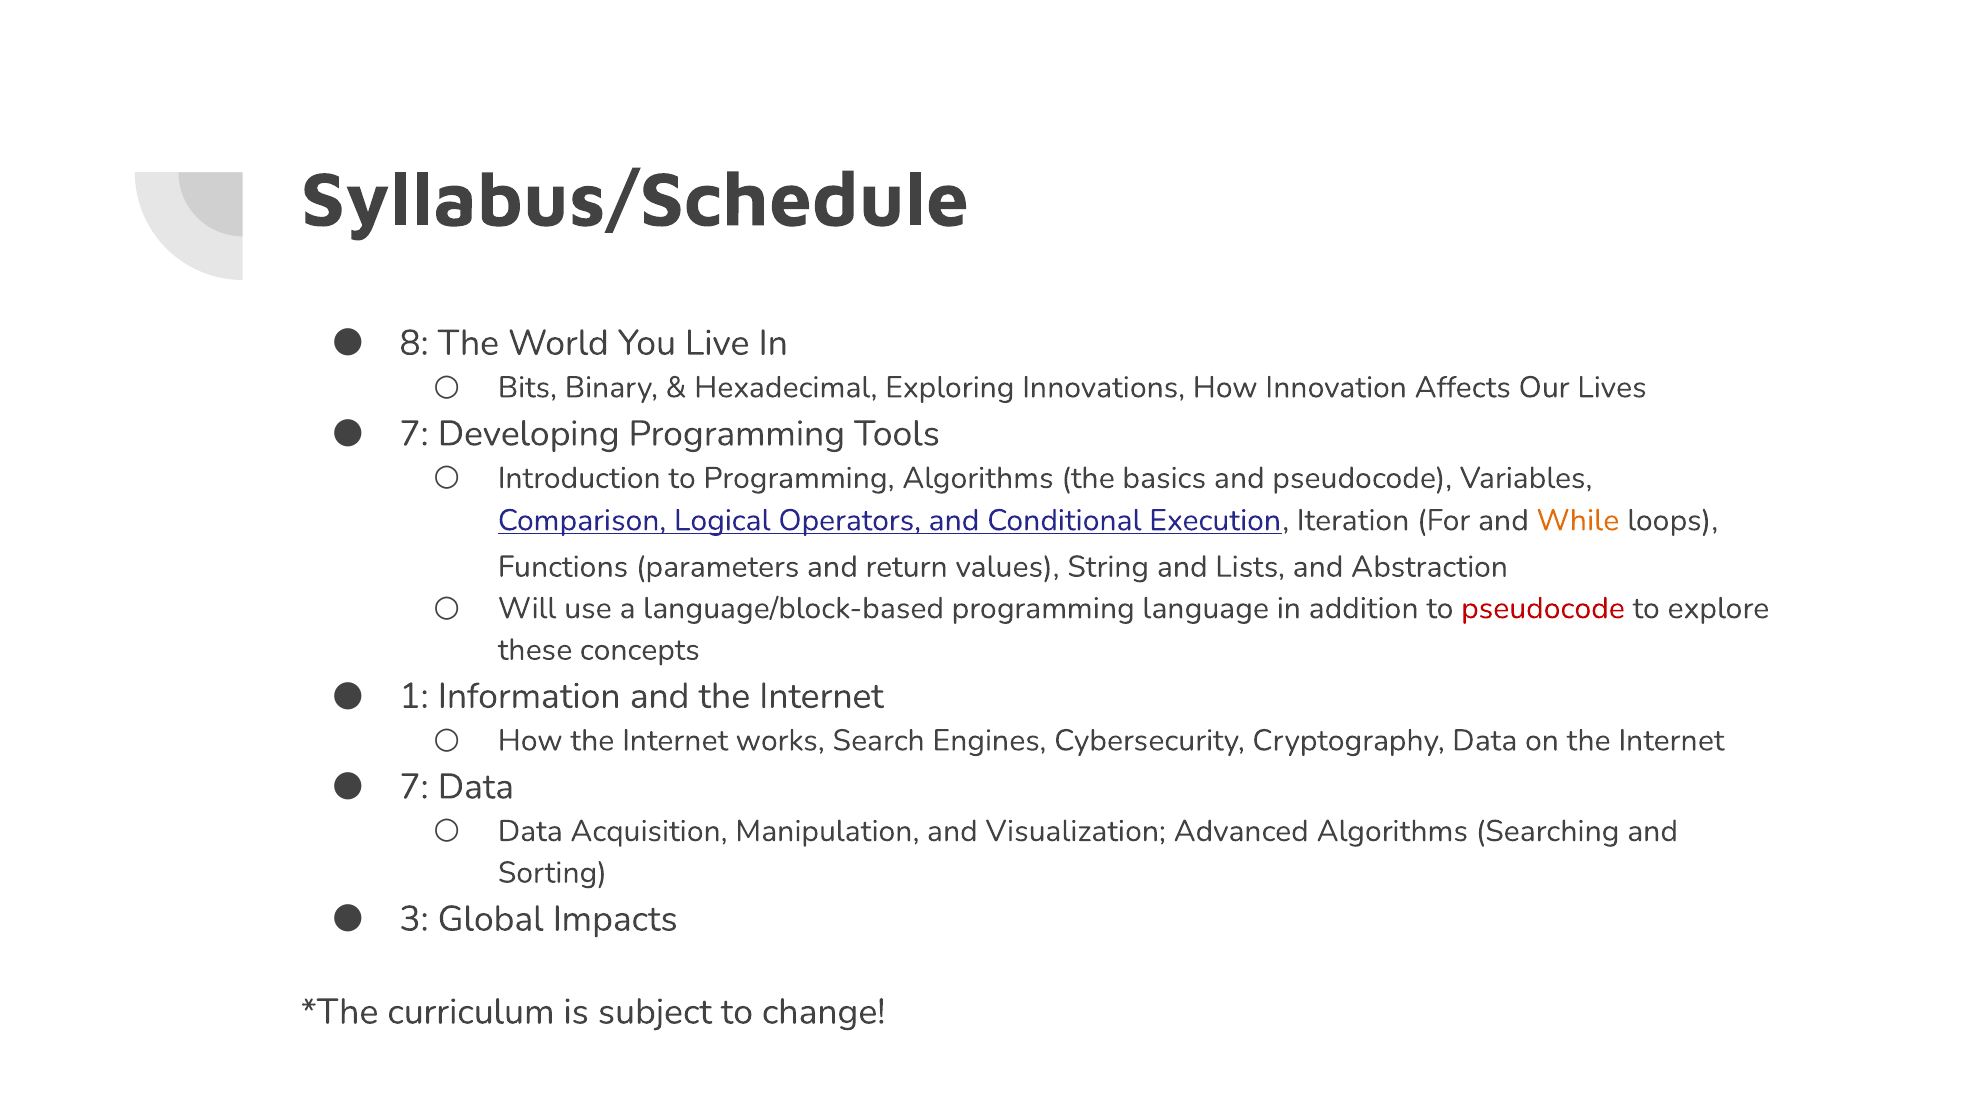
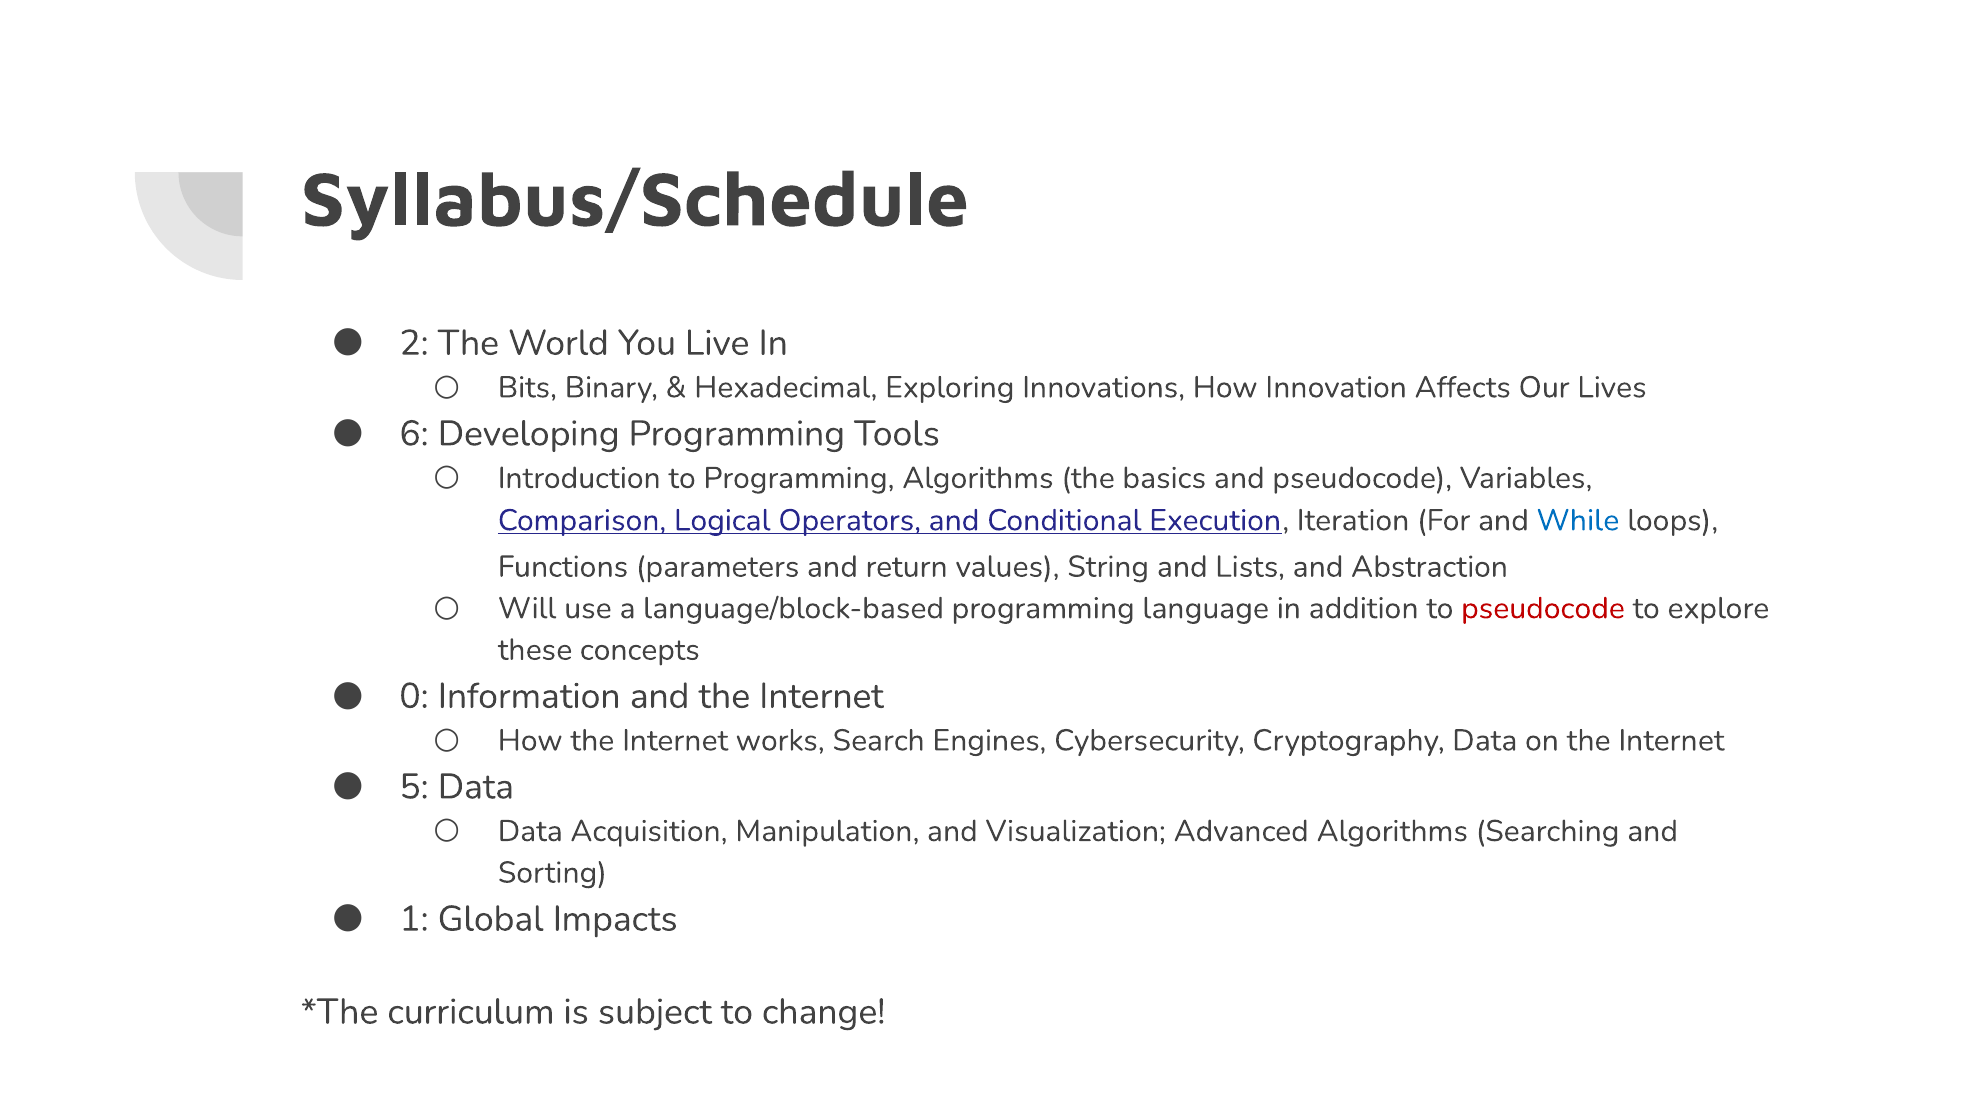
8: 8 -> 2
7 at (414, 434): 7 -> 6
While colour: orange -> blue
1: 1 -> 0
7 at (414, 787): 7 -> 5
3: 3 -> 1
